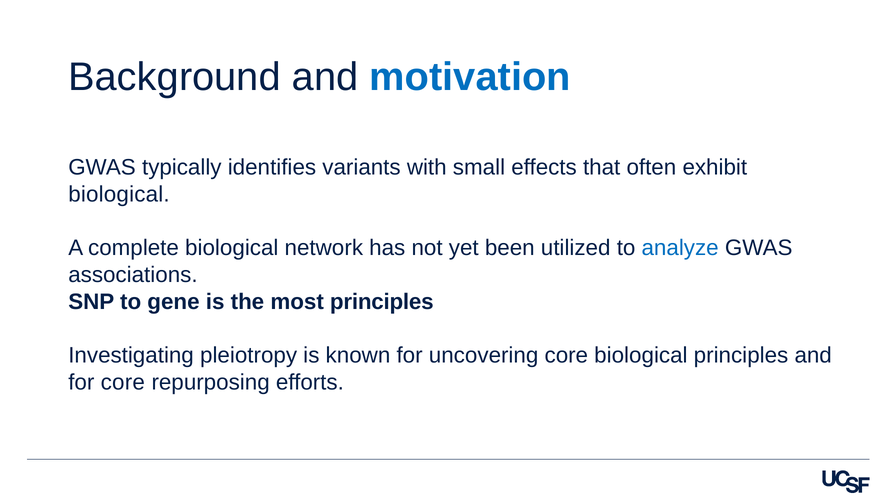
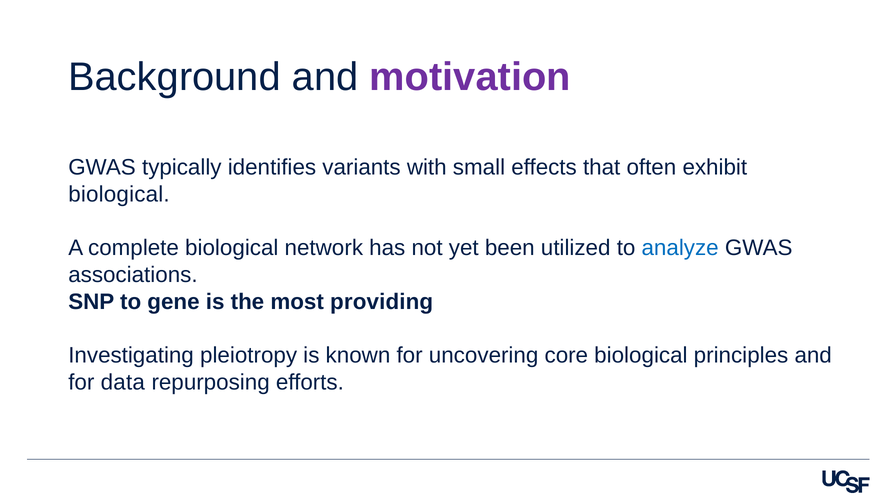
motivation colour: blue -> purple
most principles: principles -> providing
for core: core -> data
